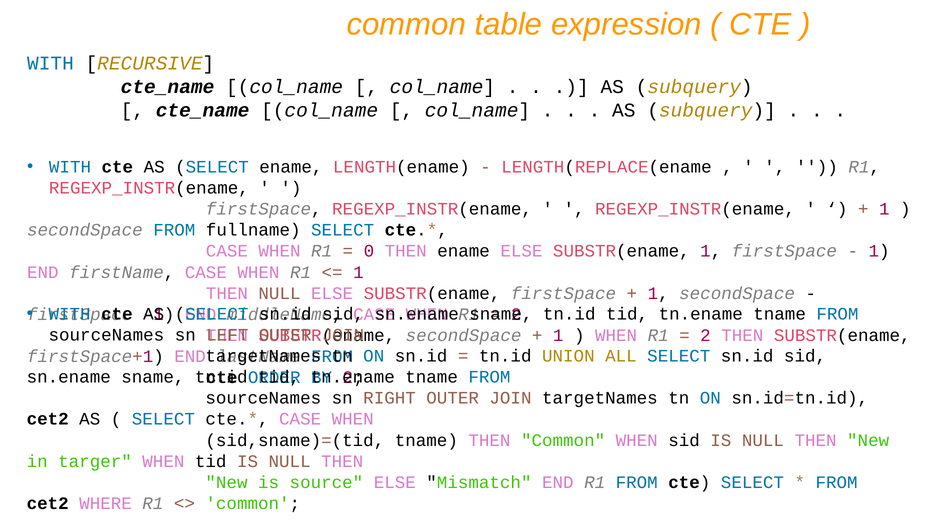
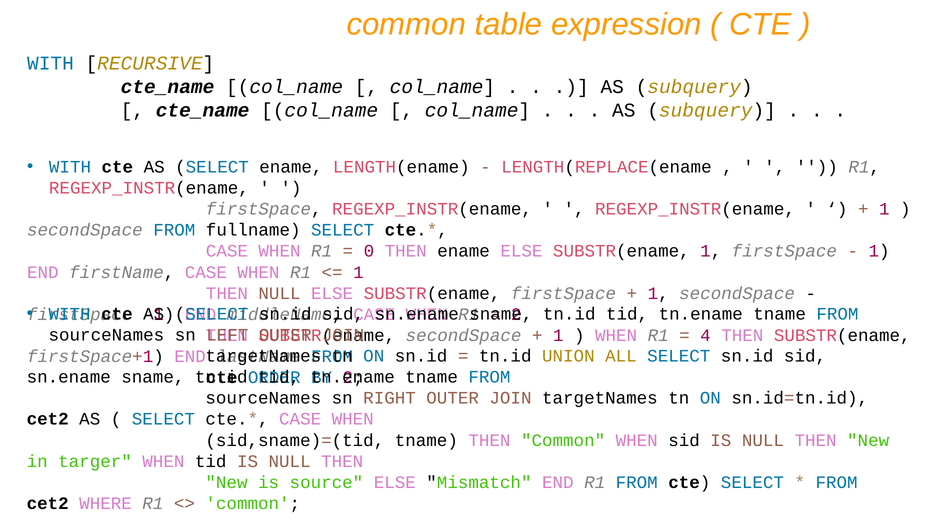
2 at (706, 335): 2 -> 4
